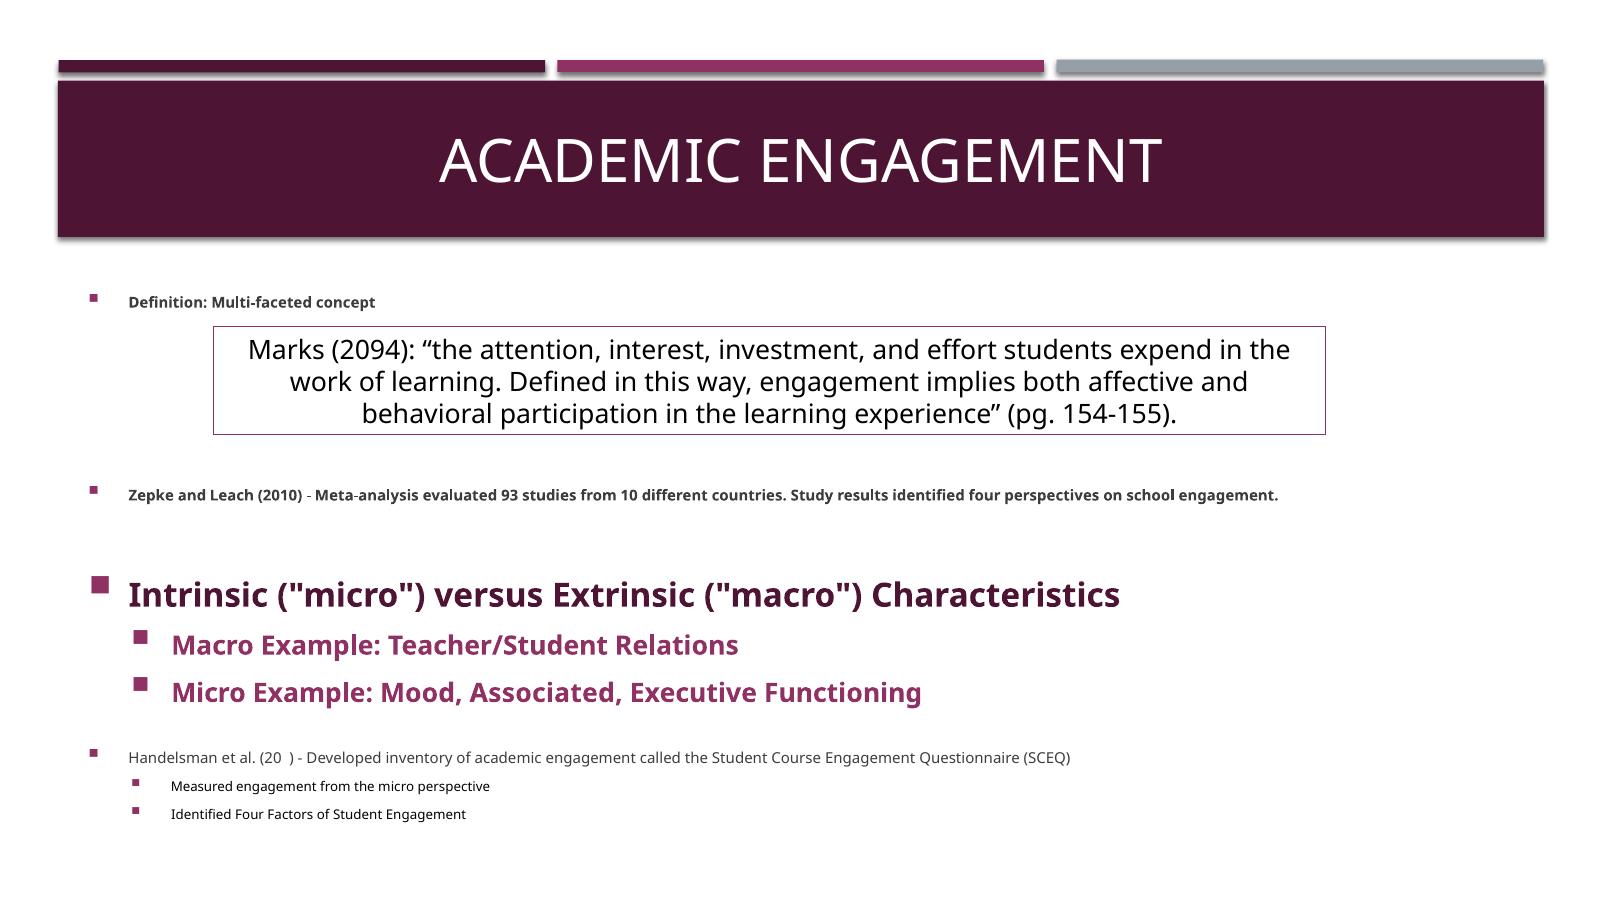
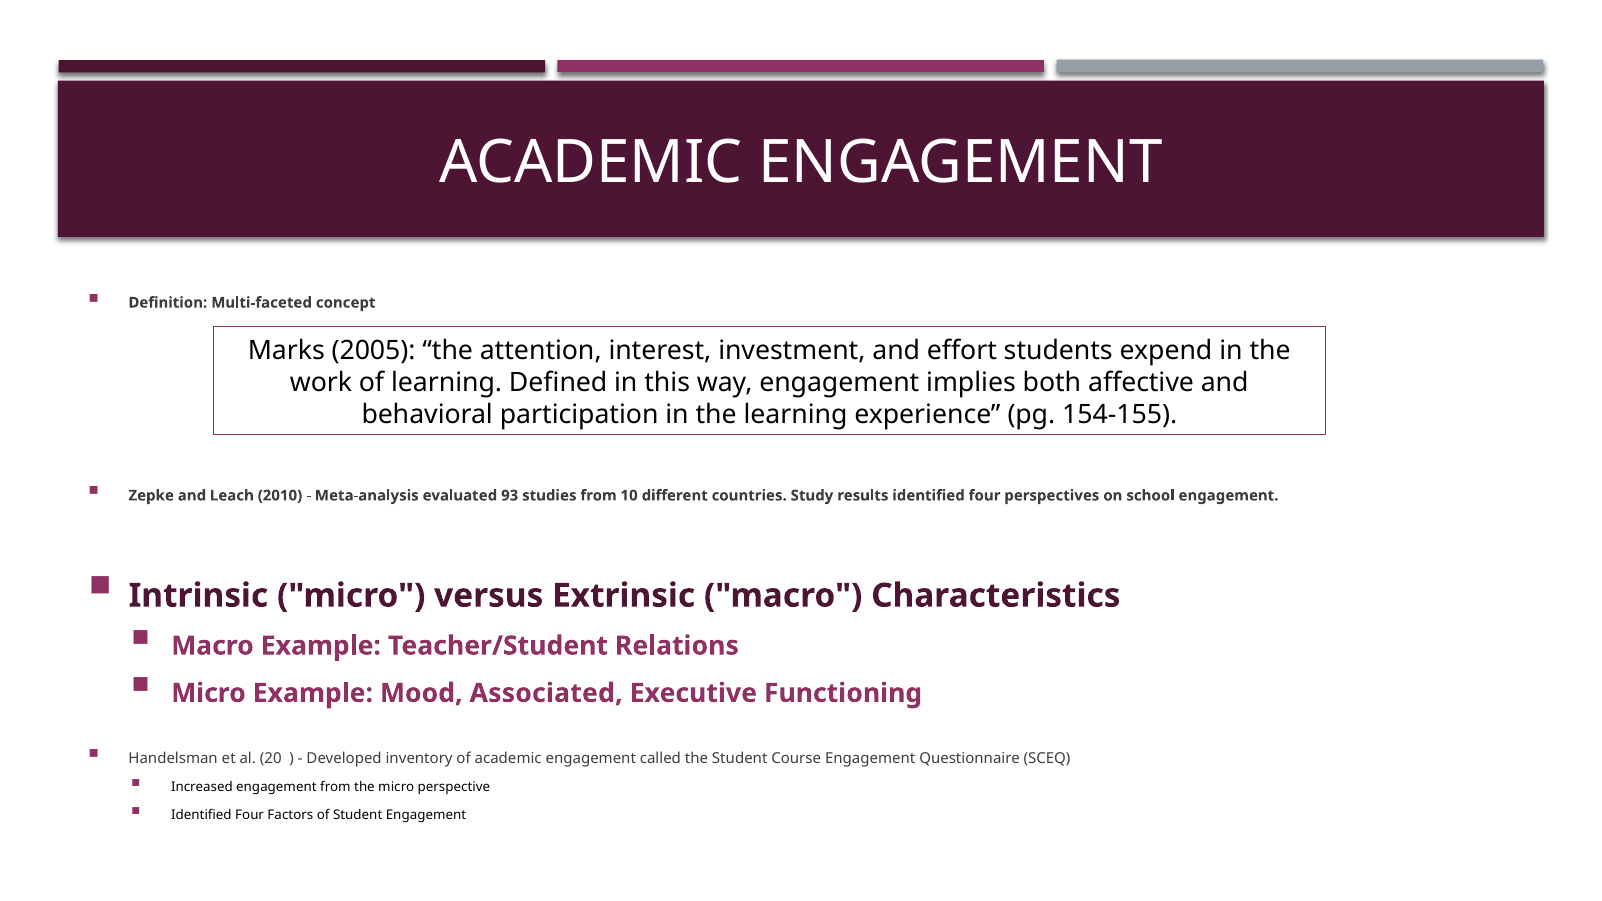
2094: 2094 -> 2005
Measured: Measured -> Increased
